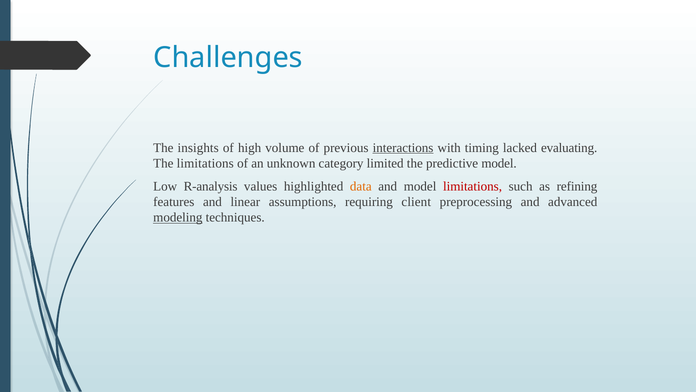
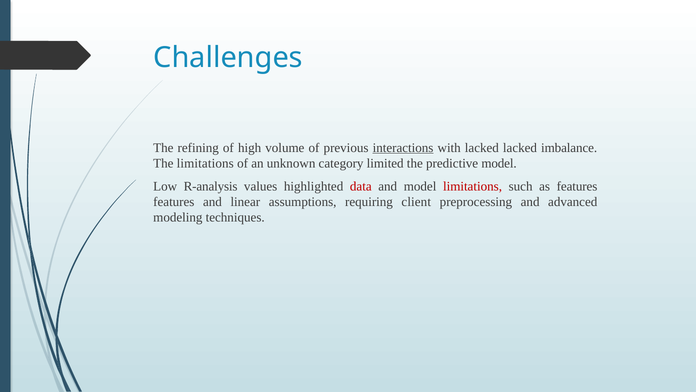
insights: insights -> refining
with timing: timing -> lacked
evaluating: evaluating -> imbalance
data colour: orange -> red
as refining: refining -> features
modeling underline: present -> none
